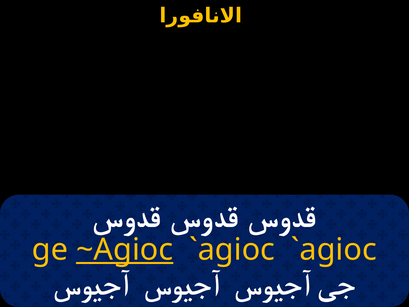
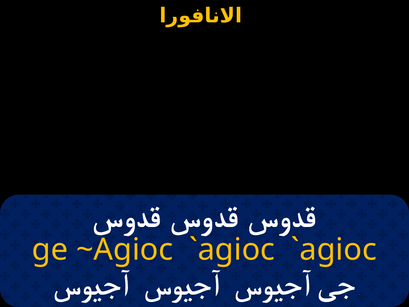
~Agioc underline: present -> none
